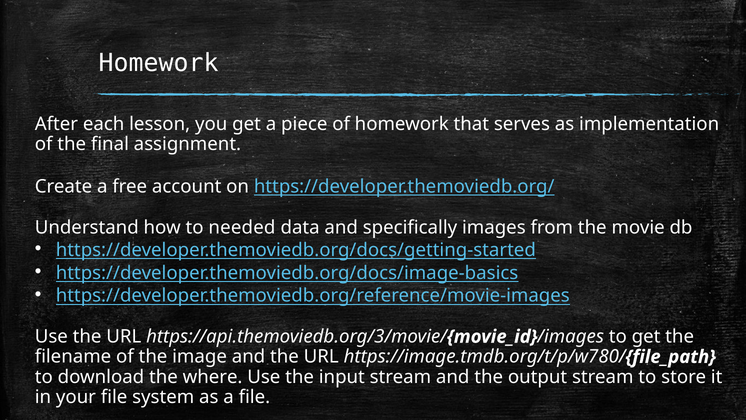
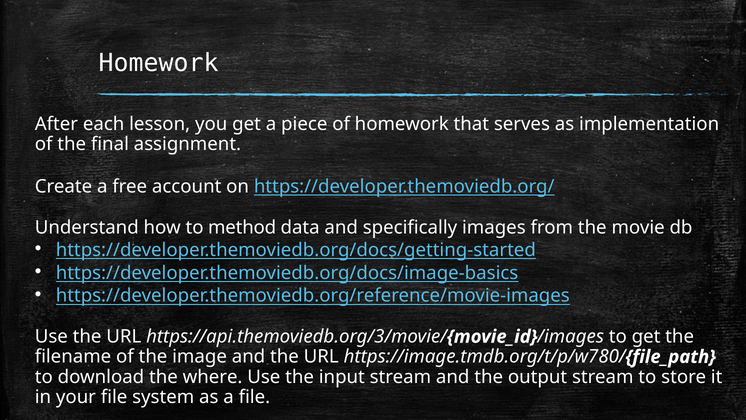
needed: needed -> method
